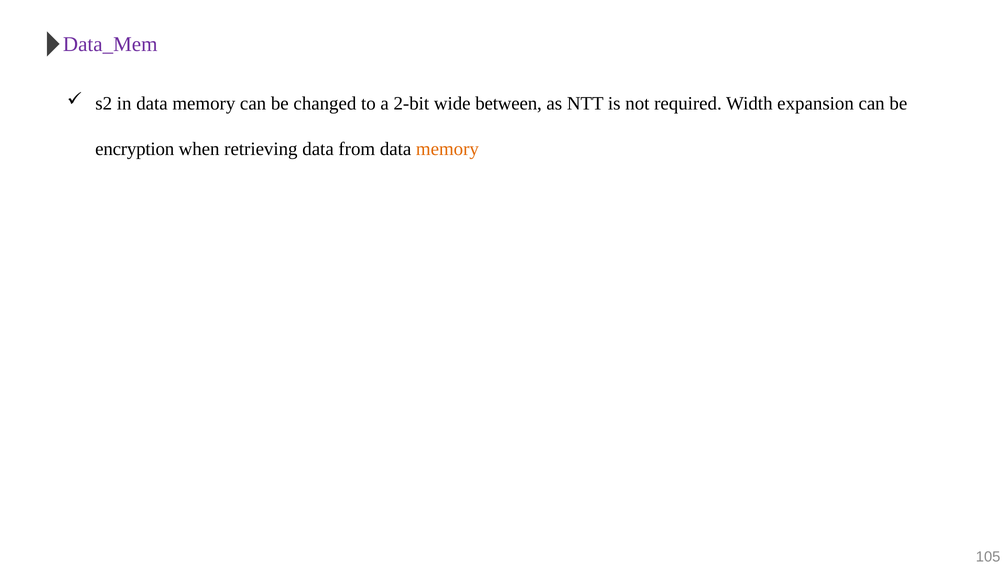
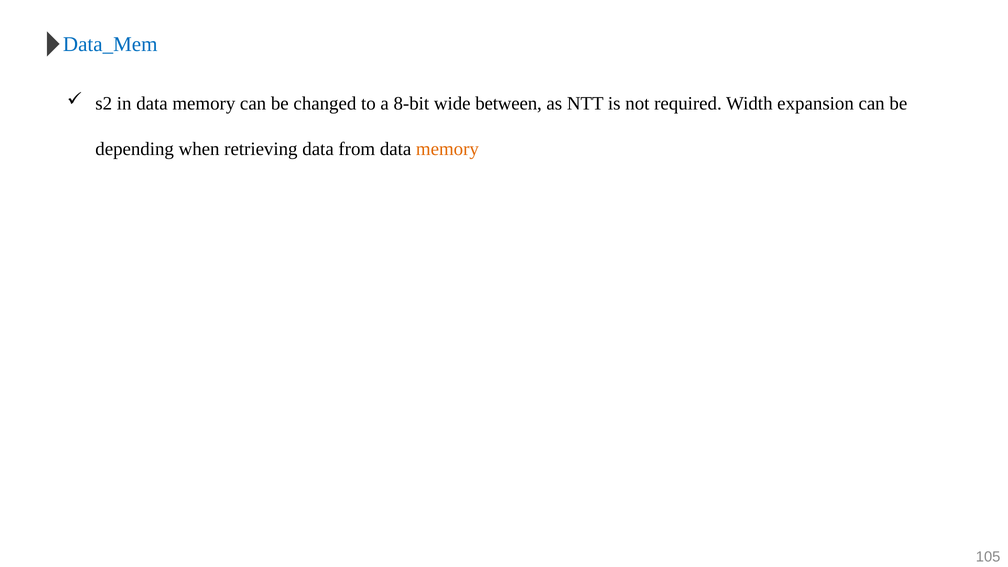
Data_Mem colour: purple -> blue
2-bit: 2-bit -> 8-bit
encryption: encryption -> depending
